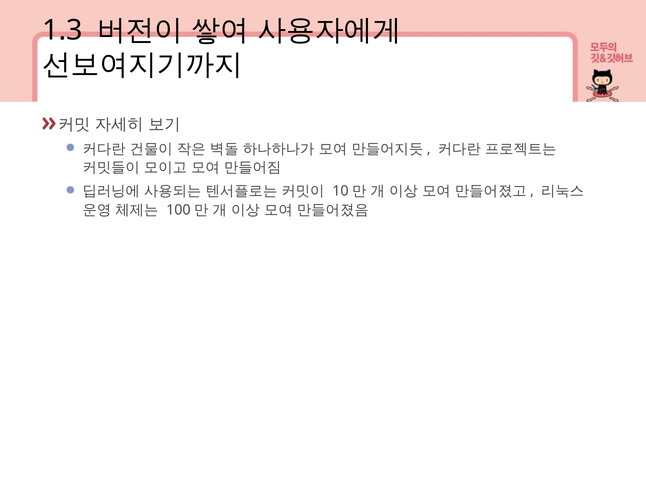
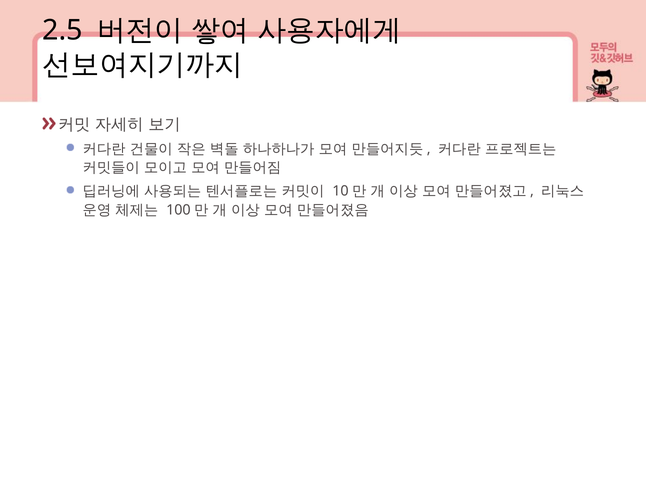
1.3: 1.3 -> 2.5
